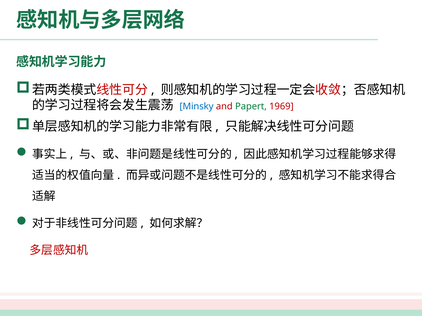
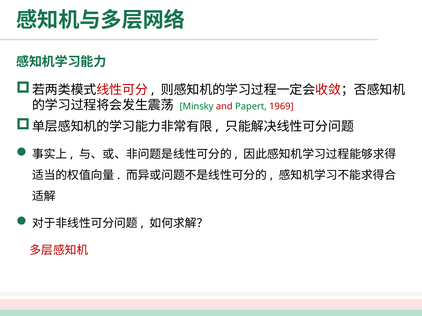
Minsky colour: blue -> green
